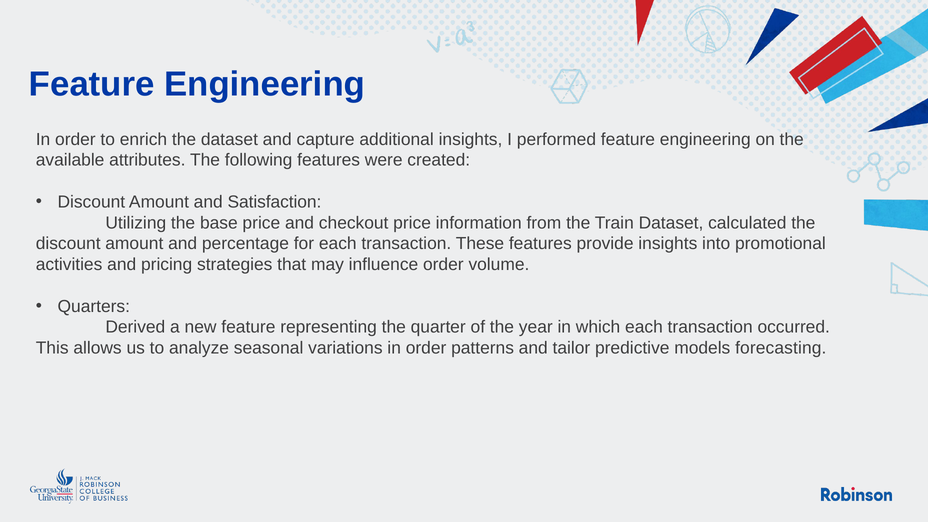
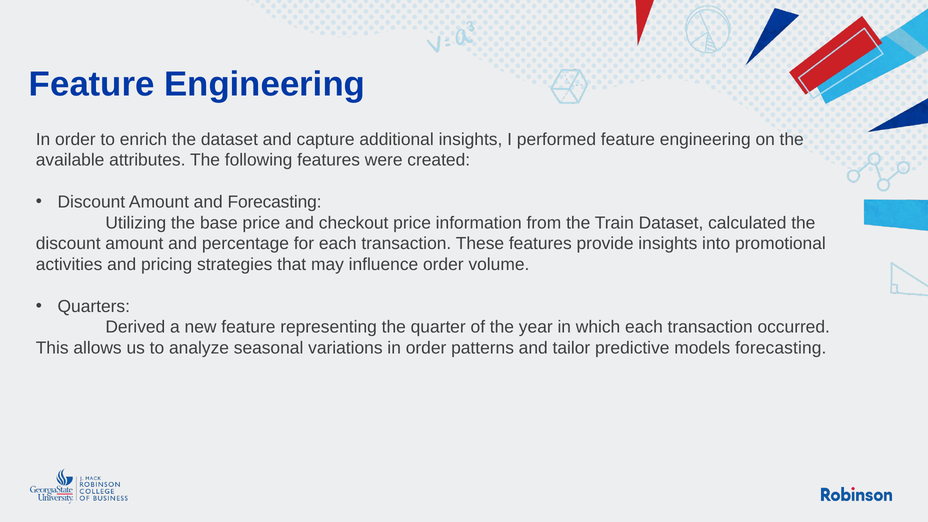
and Satisfaction: Satisfaction -> Forecasting
